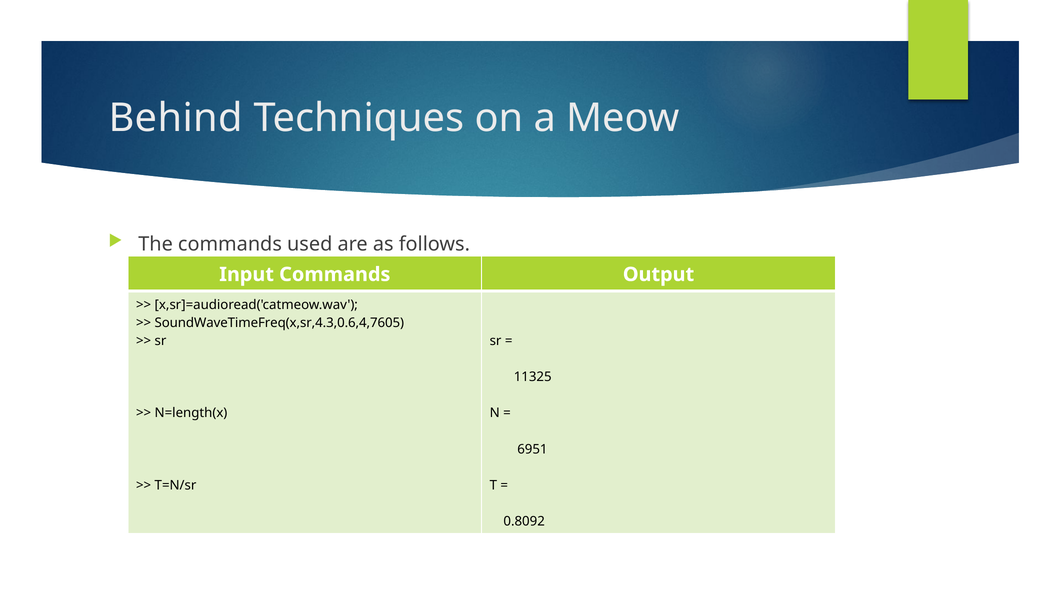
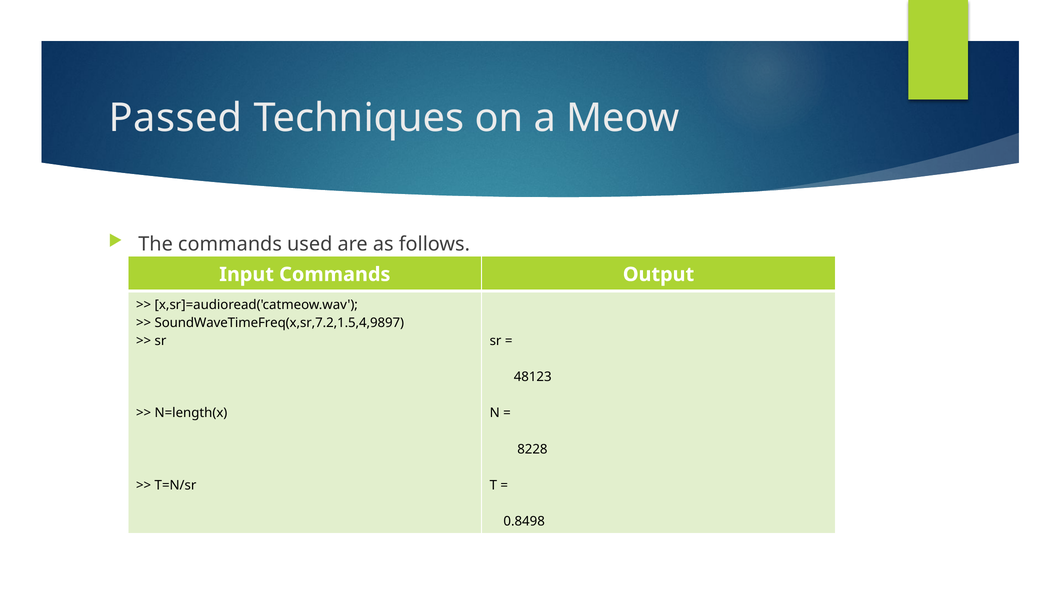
Behind: Behind -> Passed
SoundWaveTimeFreq(x,sr,4.3,0.6,4,7605: SoundWaveTimeFreq(x,sr,4.3,0.6,4,7605 -> SoundWaveTimeFreq(x,sr,7.2,1.5,4,9897
11325: 11325 -> 48123
6951: 6951 -> 8228
0.8092: 0.8092 -> 0.8498
